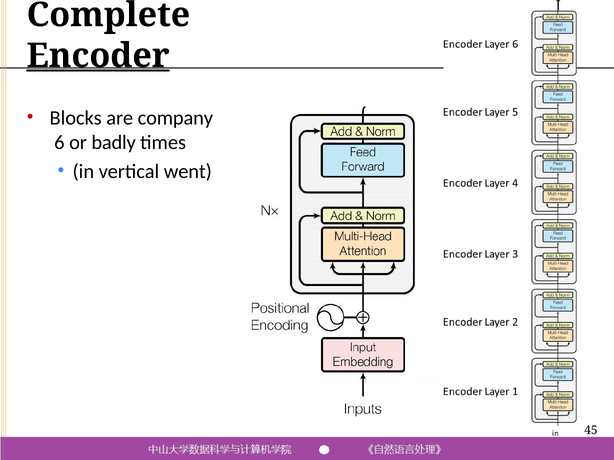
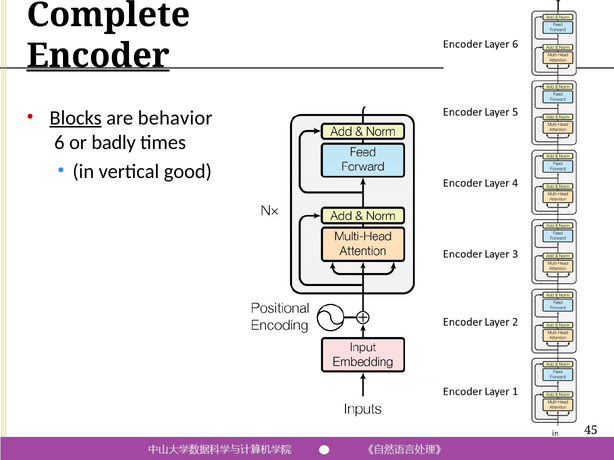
Blocks underline: none -> present
company: company -> behavior
went: went -> good
